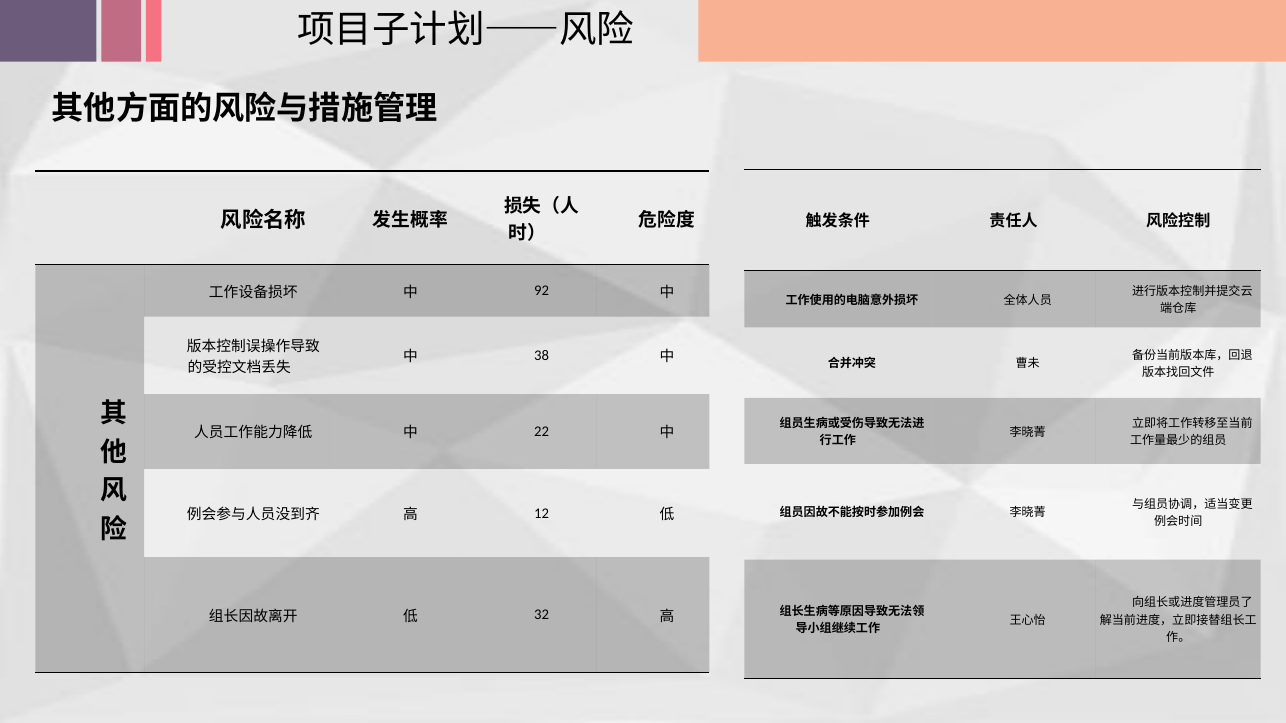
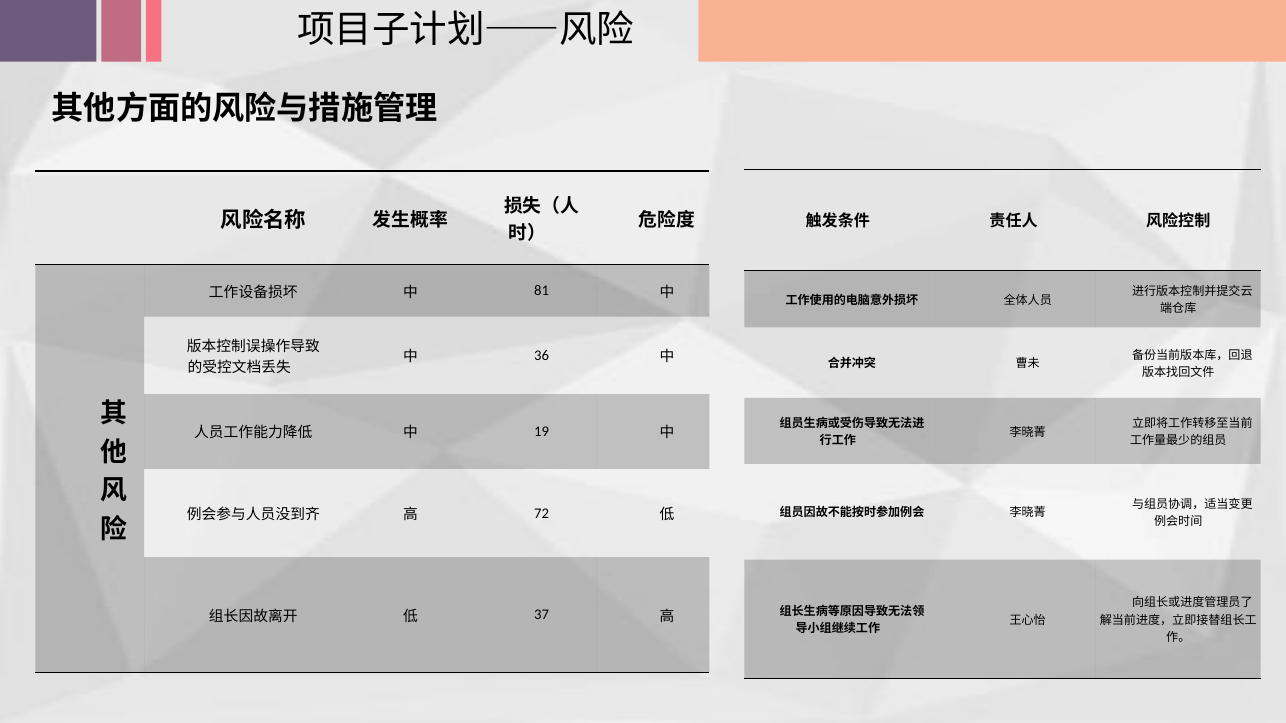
92: 92 -> 81
38: 38 -> 36
22: 22 -> 19
12: 12 -> 72
32: 32 -> 37
